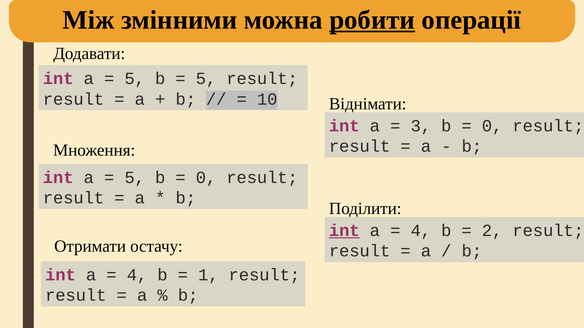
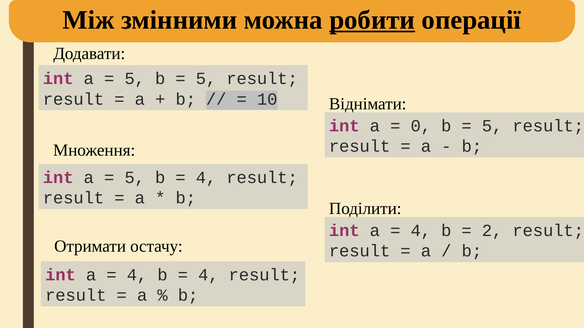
3: 3 -> 0
0 at (492, 126): 0 -> 5
0 at (206, 178): 0 -> 4
int at (344, 231) underline: present -> none
1 at (208, 275): 1 -> 4
